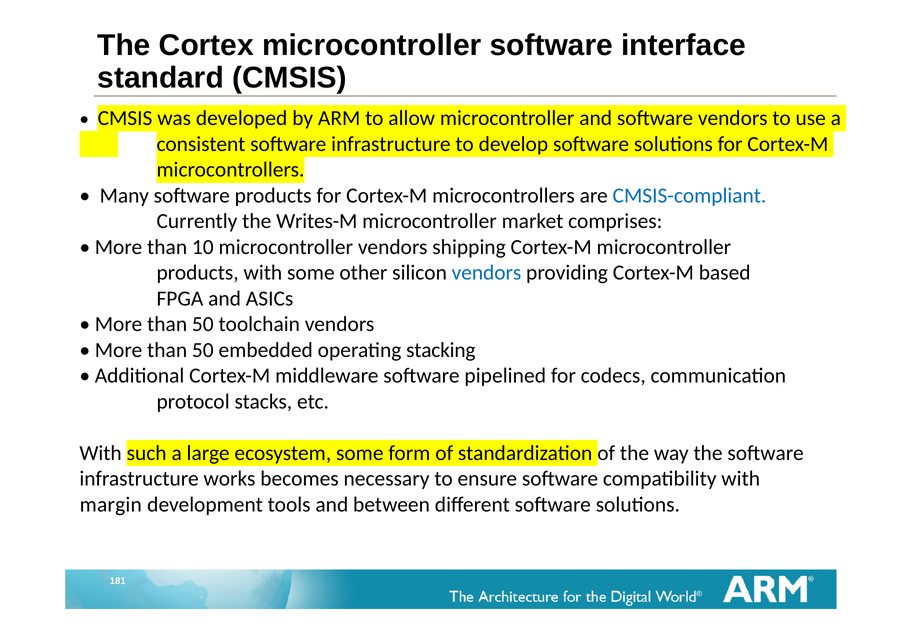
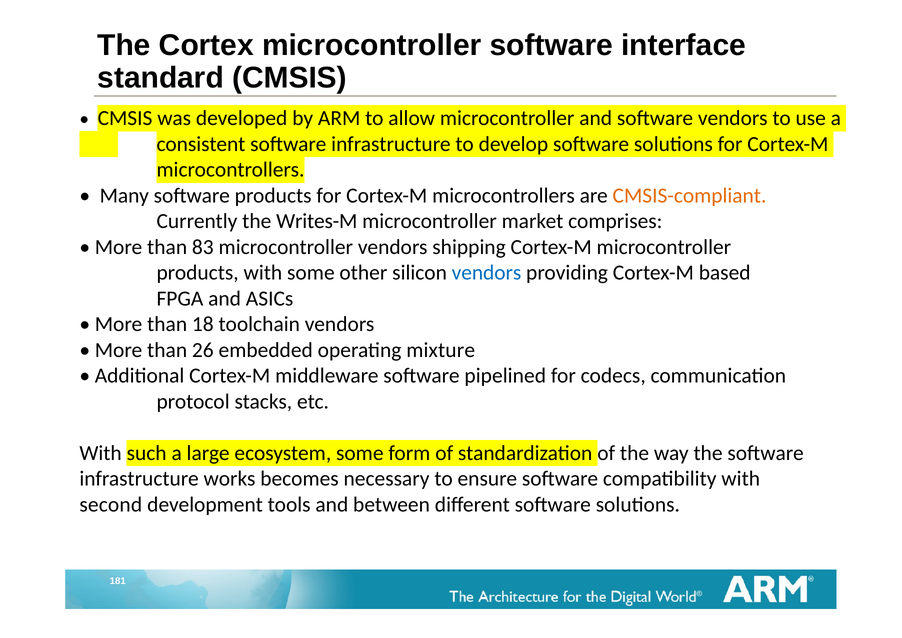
CMSIS-compliant colour: blue -> orange
10: 10 -> 83
50 at (203, 324): 50 -> 18
50 at (203, 350): 50 -> 26
stacking: stacking -> mixture
margin: margin -> second
